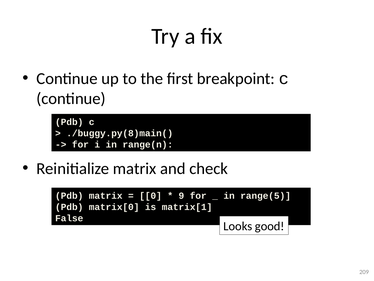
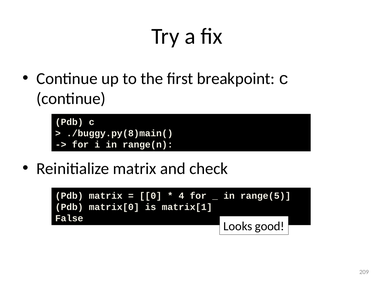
9: 9 -> 4
